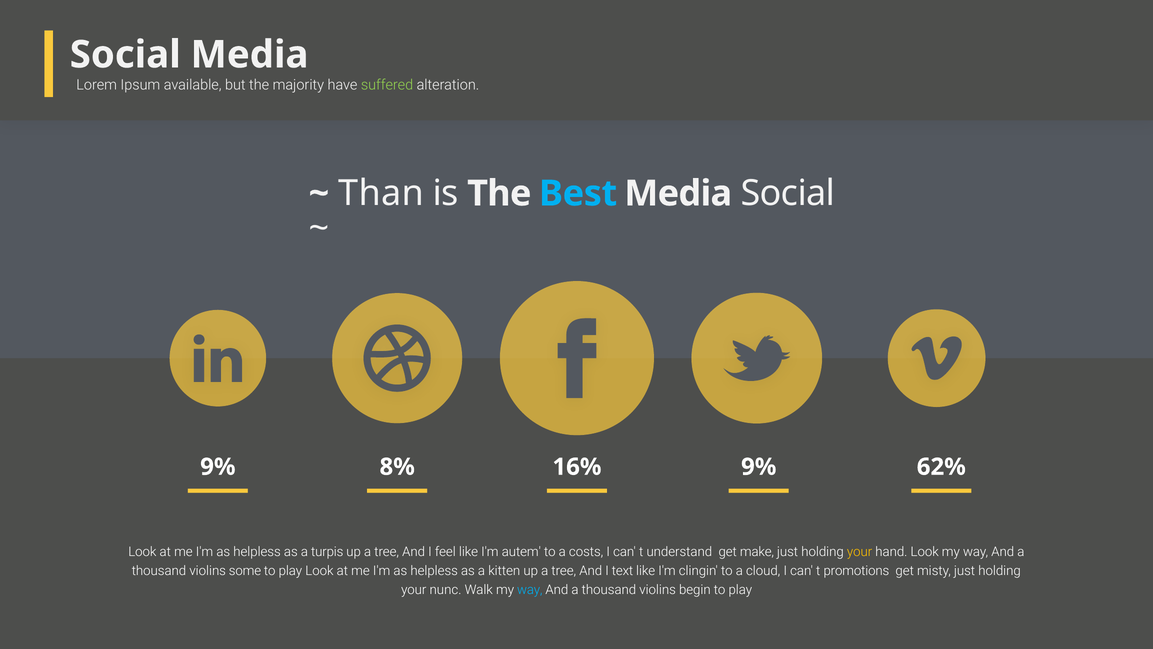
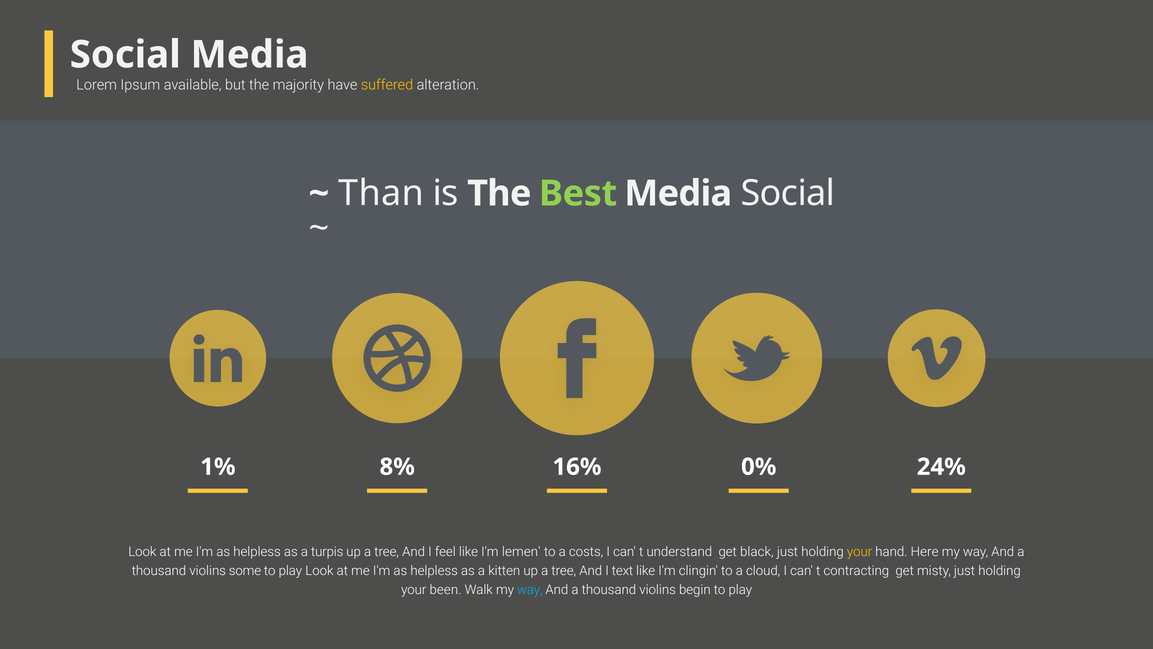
suffered colour: light green -> yellow
Best colour: light blue -> light green
9% at (218, 467): 9% -> 1%
16% 9%: 9% -> 0%
62%: 62% -> 24%
autem: autem -> lemen
make: make -> black
hand Look: Look -> Here
promotions: promotions -> contracting
nunc: nunc -> been
